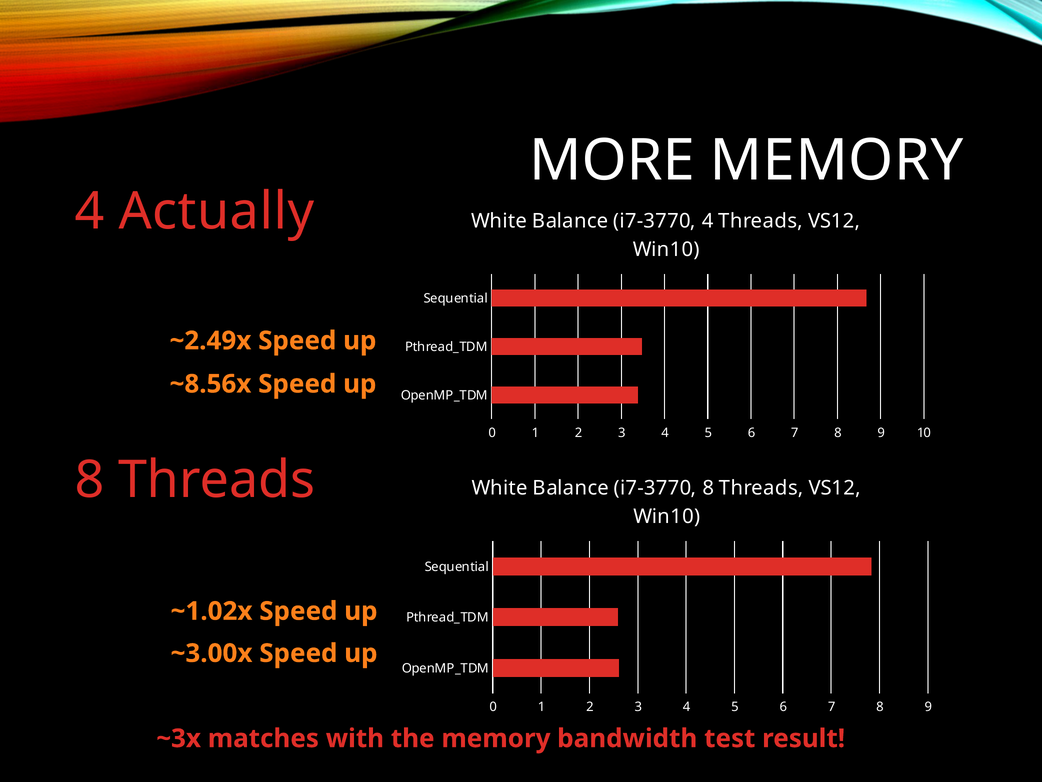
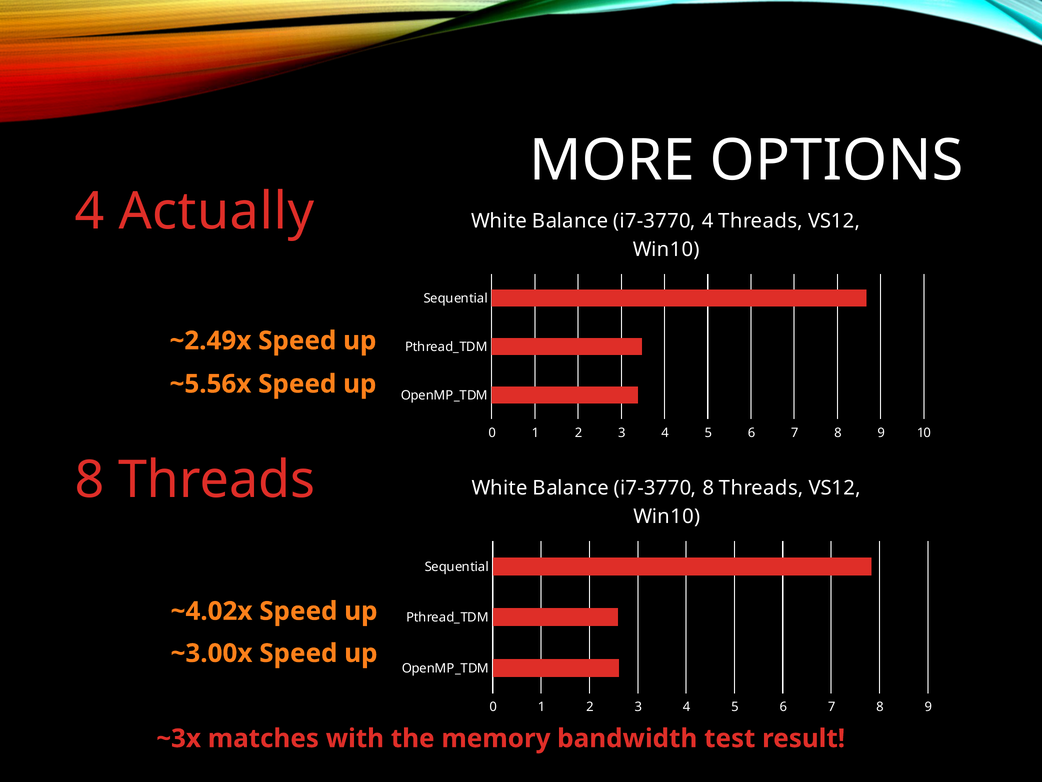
MORE MEMORY: MEMORY -> OPTIONS
~8.56x: ~8.56x -> ~5.56x
~1.02x: ~1.02x -> ~4.02x
